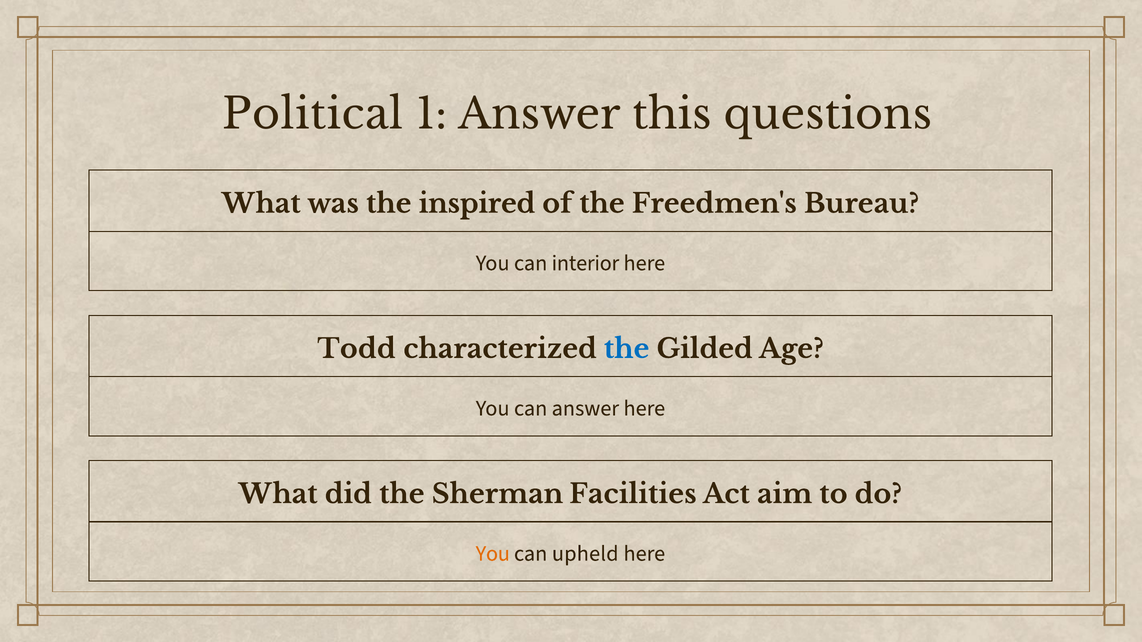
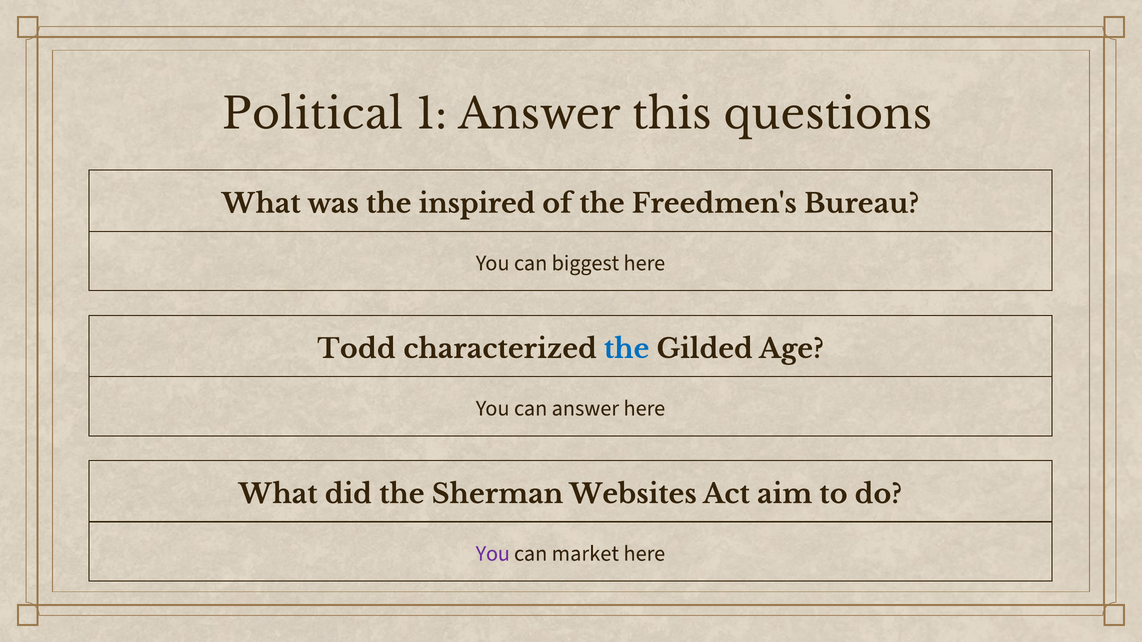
interior: interior -> biggest
Facilities: Facilities -> Websites
You at (493, 554) colour: orange -> purple
upheld: upheld -> market
